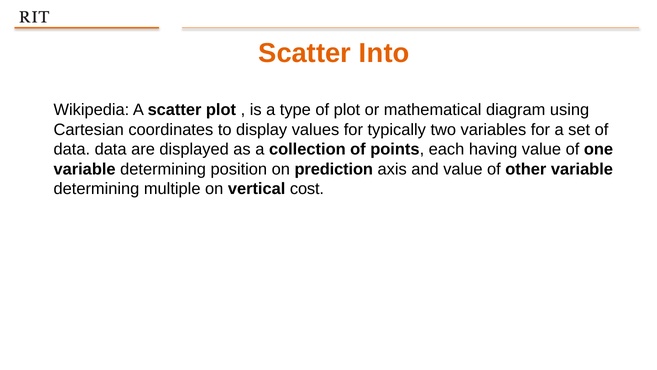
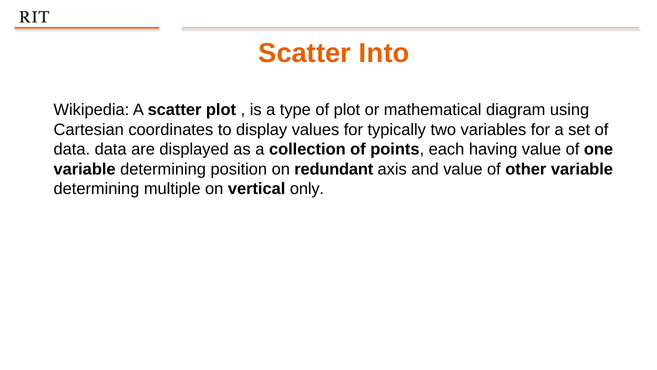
prediction: prediction -> redundant
cost: cost -> only
